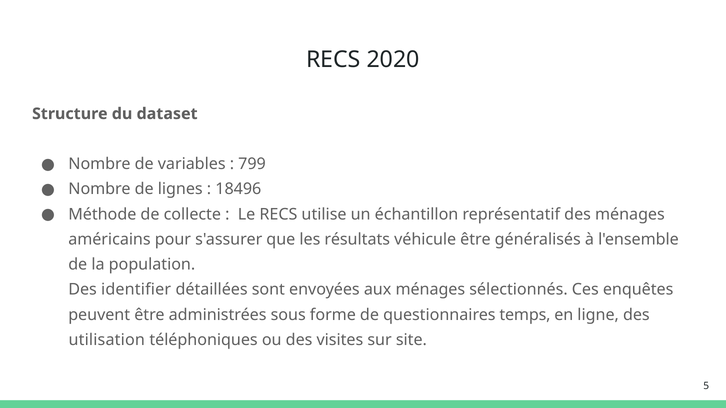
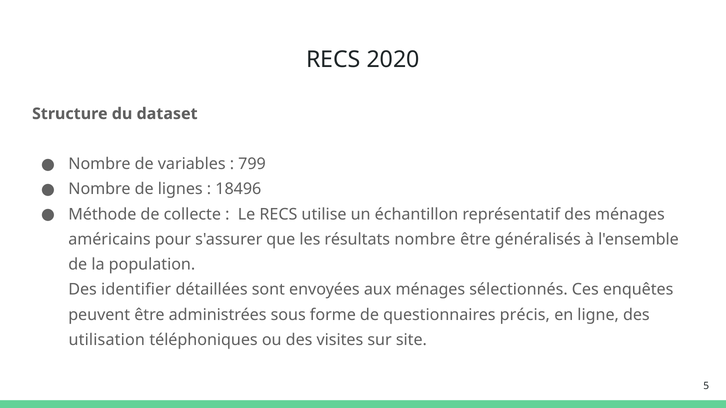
résultats véhicule: véhicule -> nombre
temps: temps -> précis
